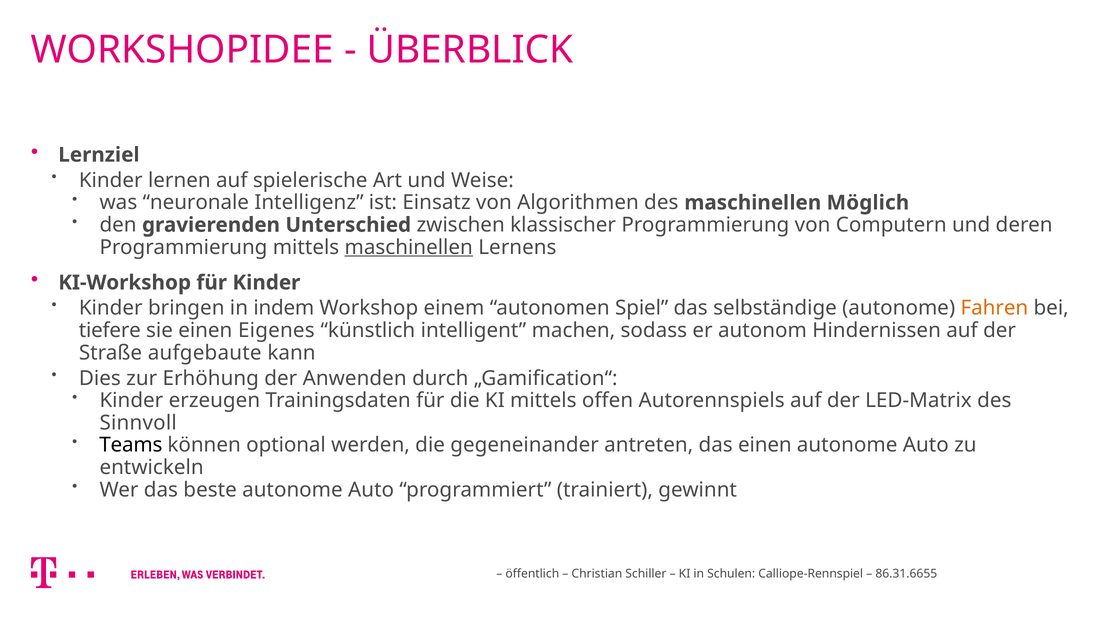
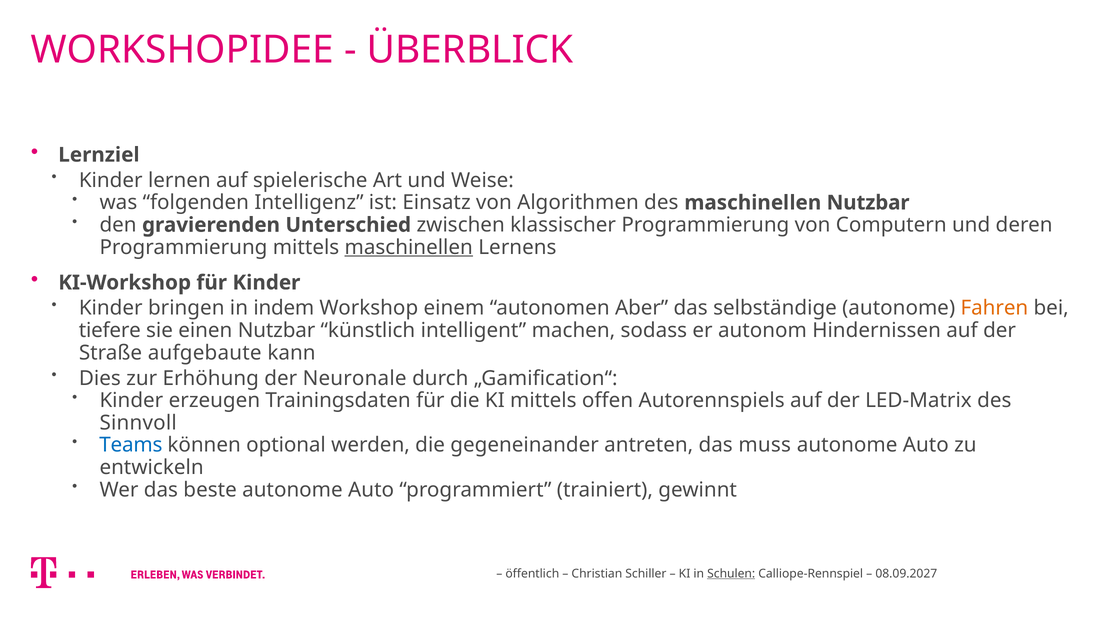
neuronale: neuronale -> folgenden
maschinellen Möglich: Möglich -> Nutzbar
Spiel: Spiel -> Aber
einen Eigenes: Eigenes -> Nutzbar
Anwenden: Anwenden -> Neuronale
Teams colour: black -> blue
das einen: einen -> muss
Schulen underline: none -> present
86.31.6655: 86.31.6655 -> 08.09.2027
